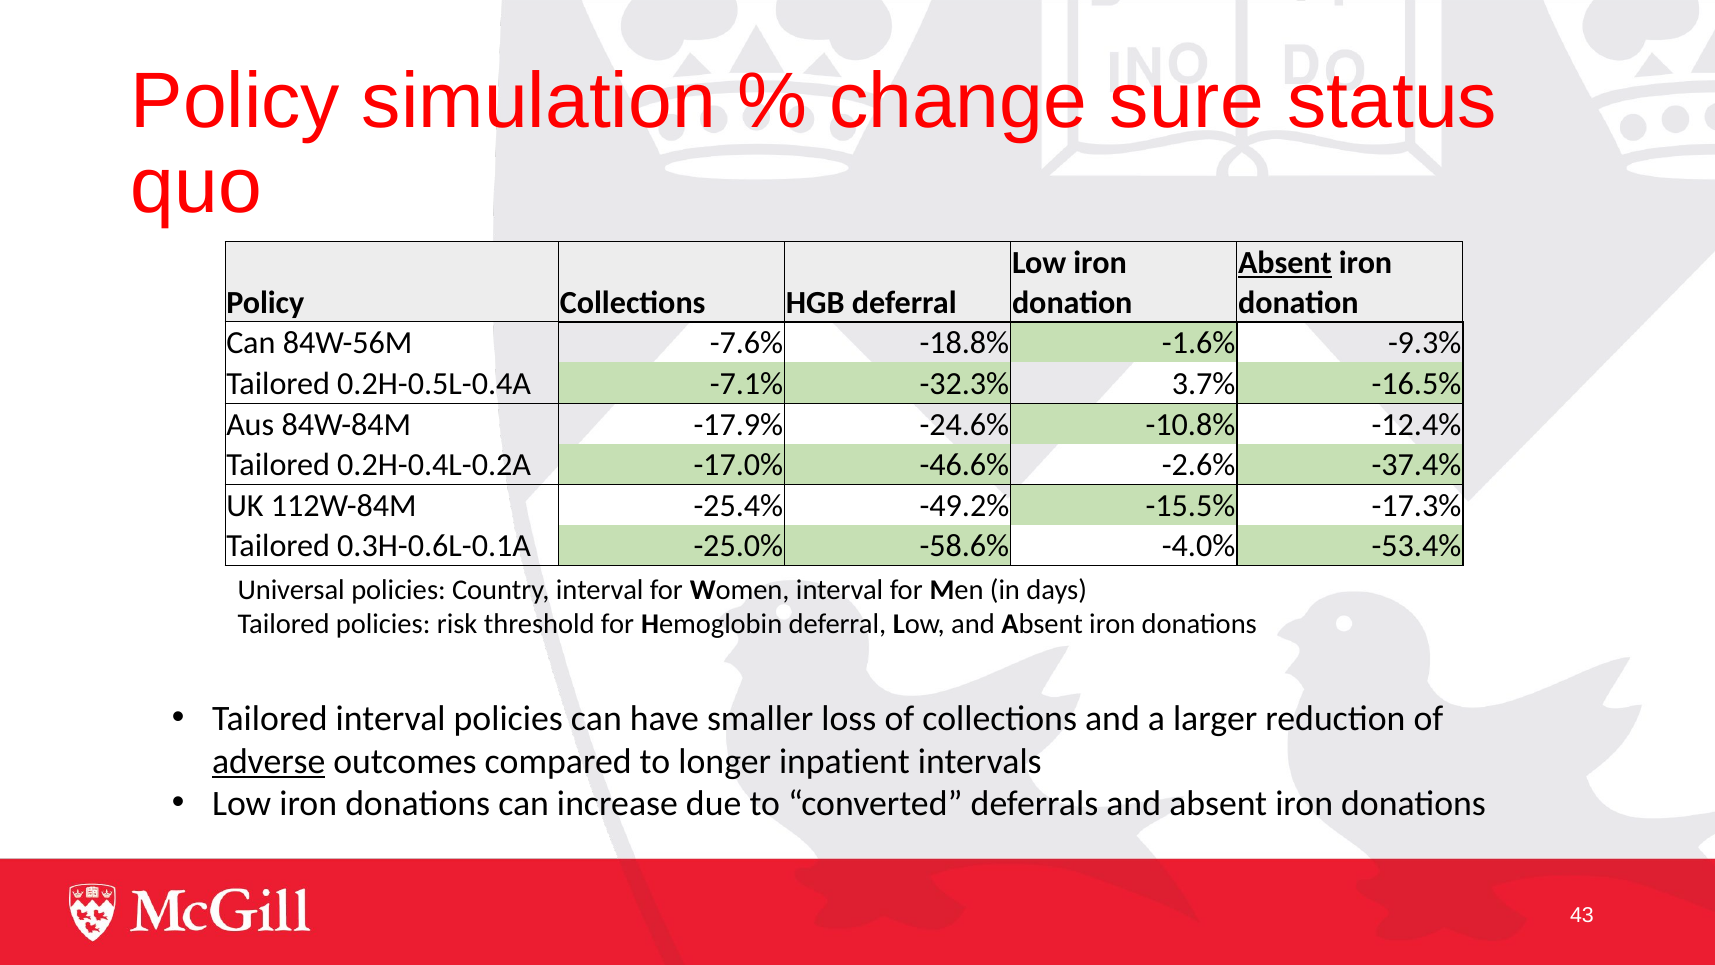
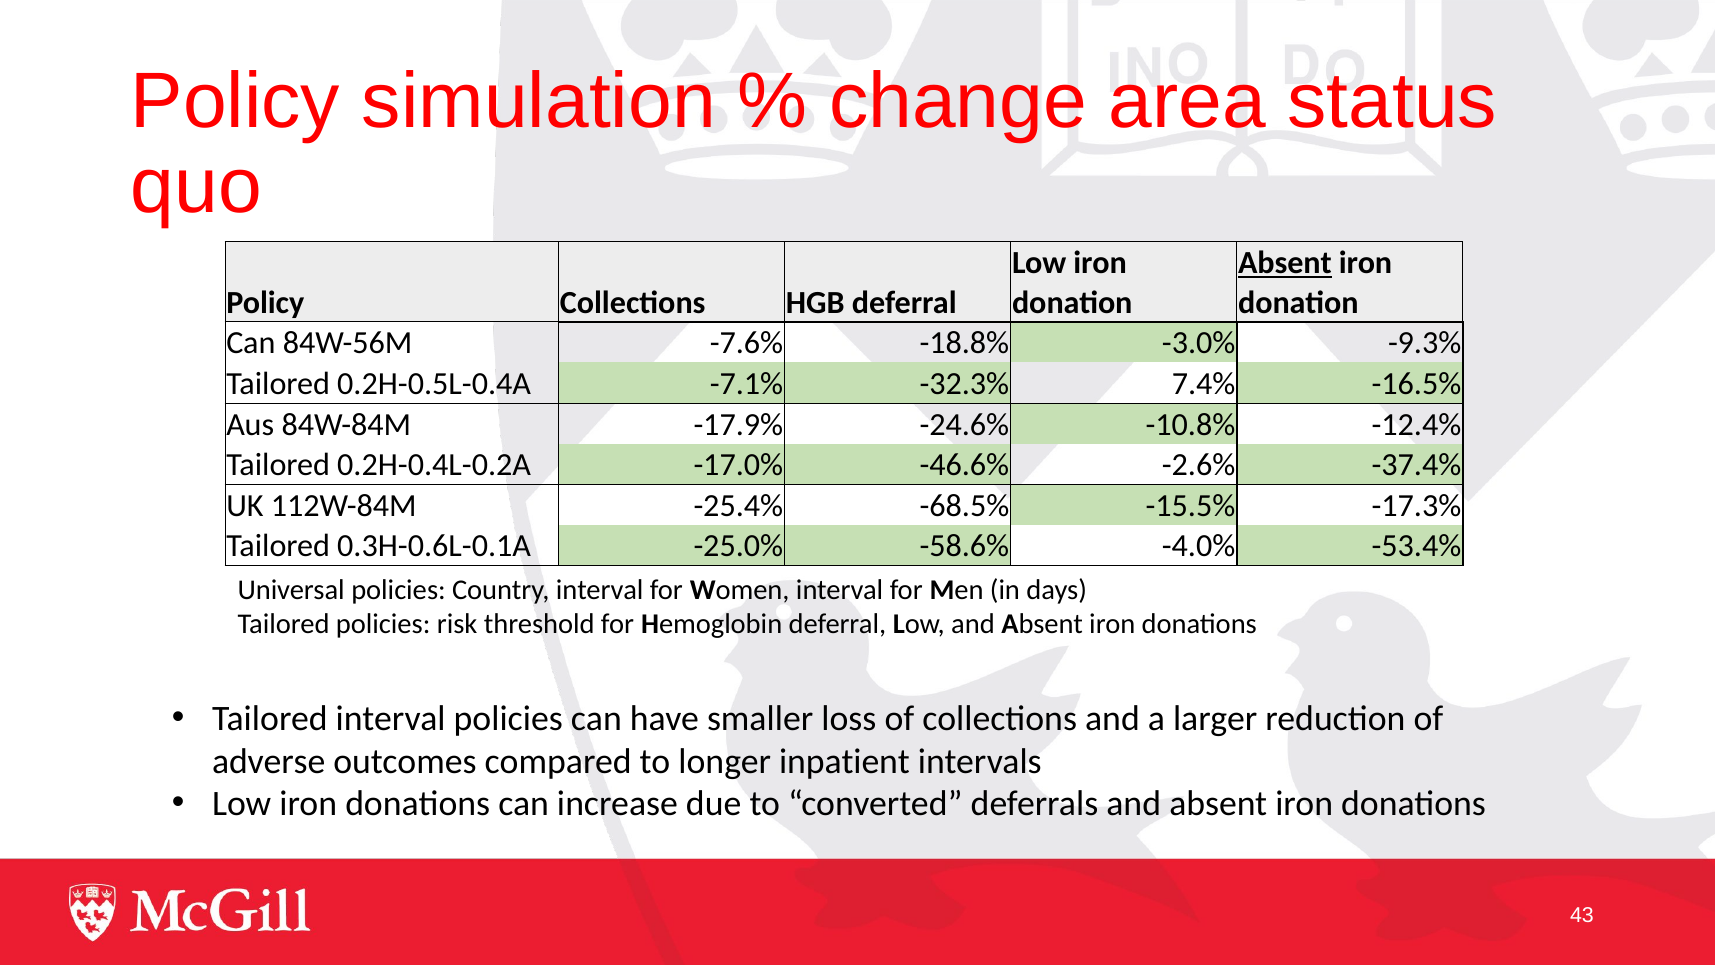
sure: sure -> area
-1.6%: -1.6% -> -3.0%
3.7%: 3.7% -> 7.4%
-49.2%: -49.2% -> -68.5%
adverse underline: present -> none
